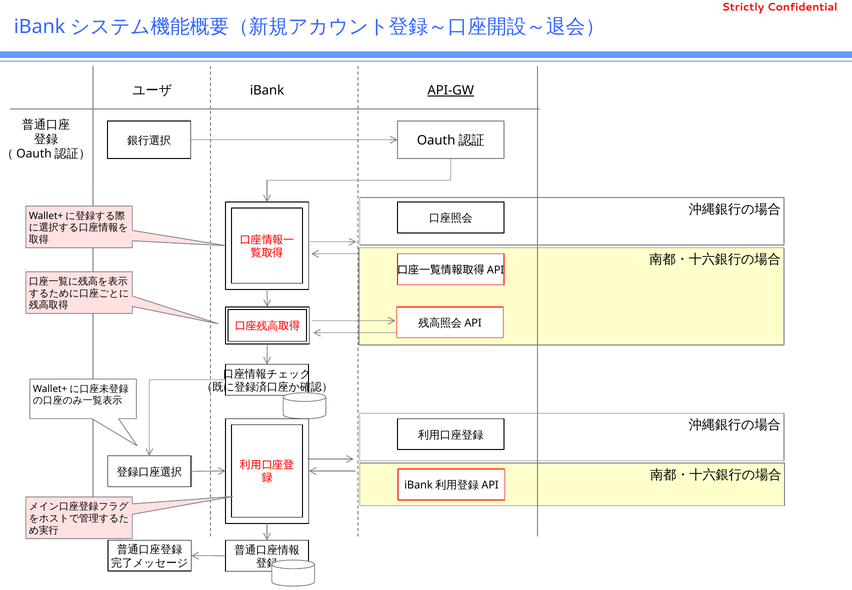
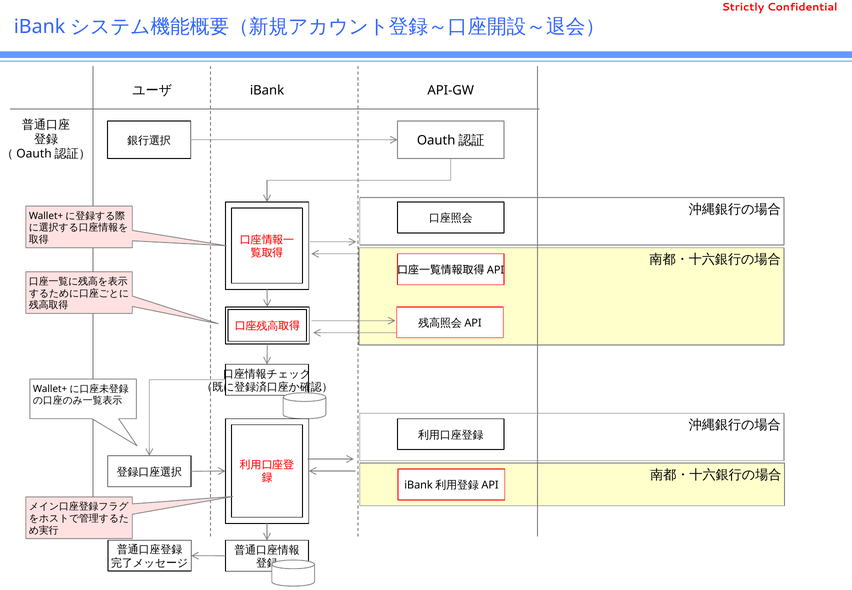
API-GW underline: present -> none
